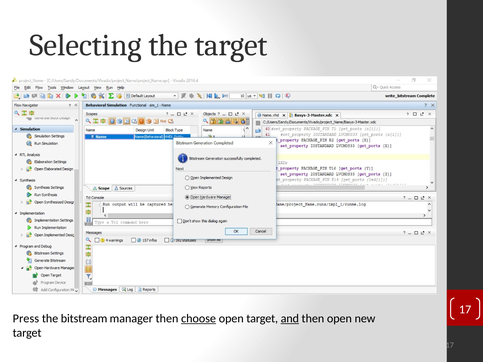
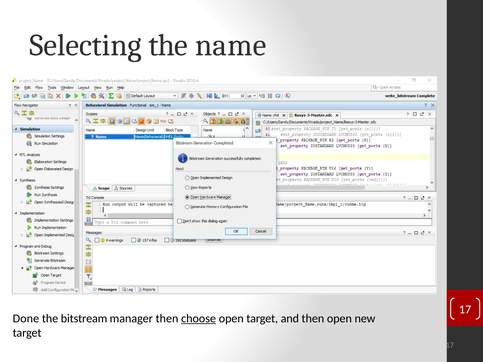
the target: target -> name
Press: Press -> Done
and underline: present -> none
